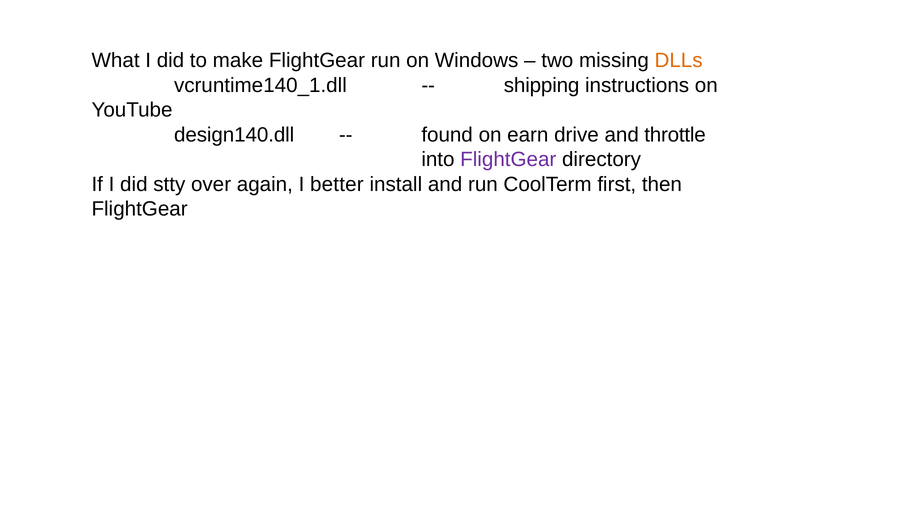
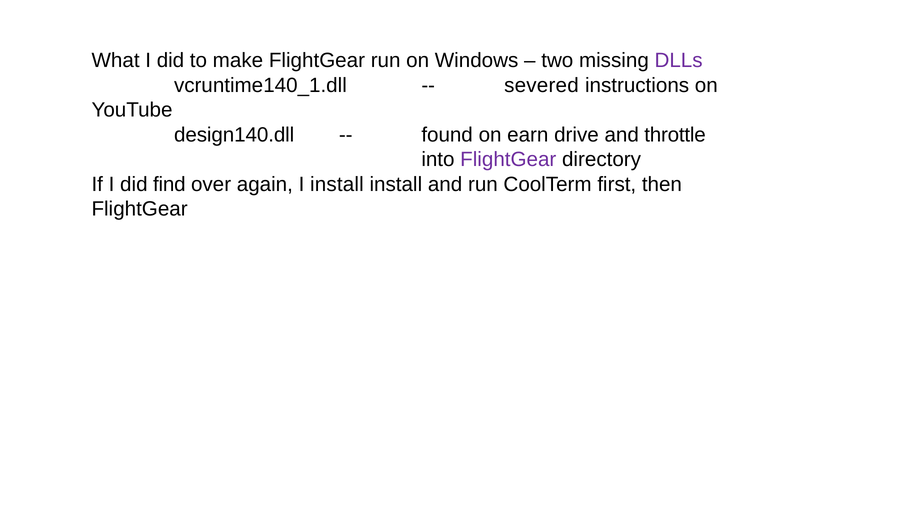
DLLs colour: orange -> purple
shipping: shipping -> severed
stty: stty -> find
I better: better -> install
